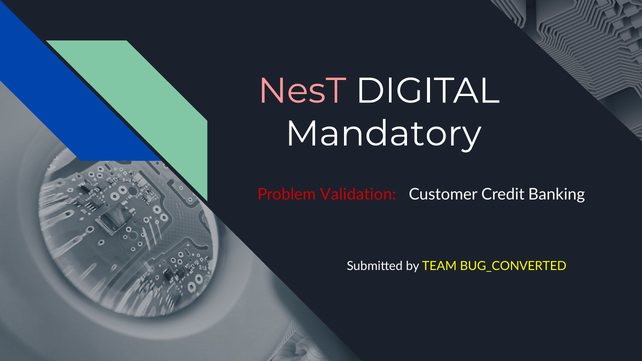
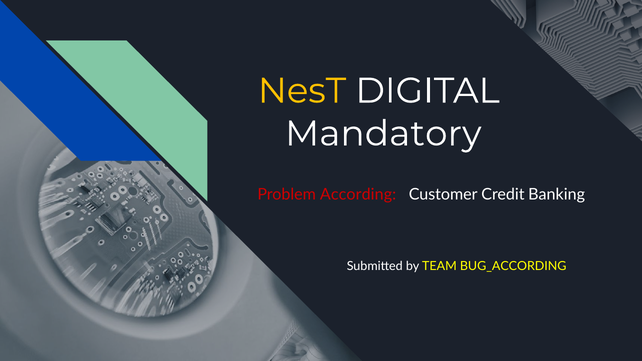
NesT colour: pink -> yellow
Validation: Validation -> According
BUG_CONVERTED: BUG_CONVERTED -> BUG_ACCORDING
